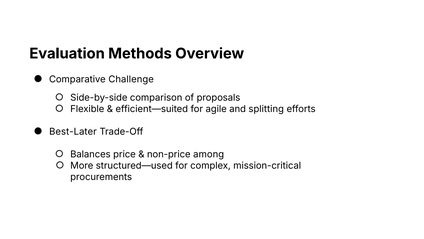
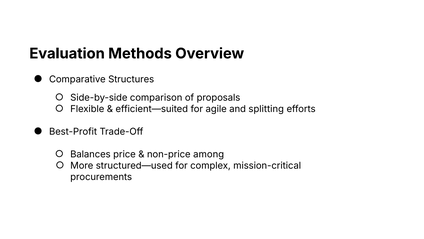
Challenge: Challenge -> Structures
Best-Later: Best-Later -> Best-Profit
